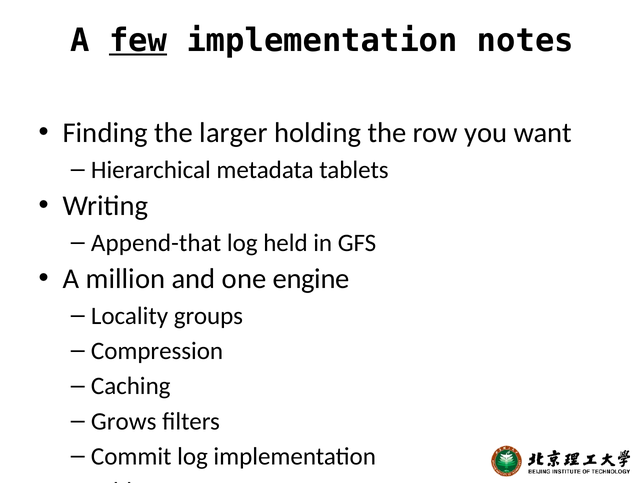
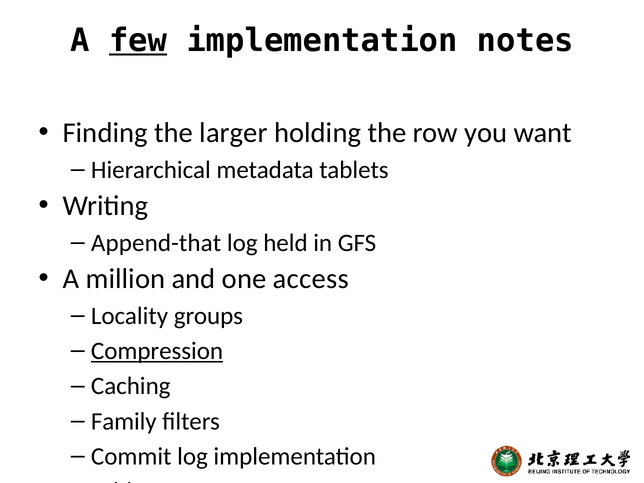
engine: engine -> access
Compression underline: none -> present
Grows: Grows -> Family
